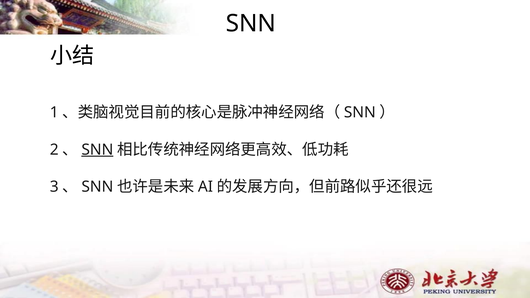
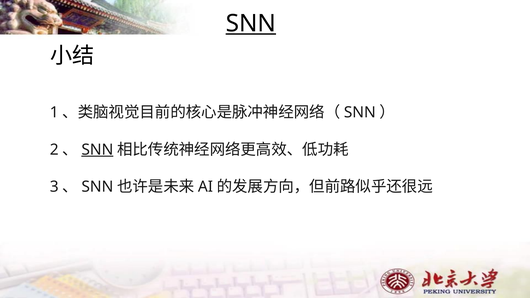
SNN at (251, 24) underline: none -> present
